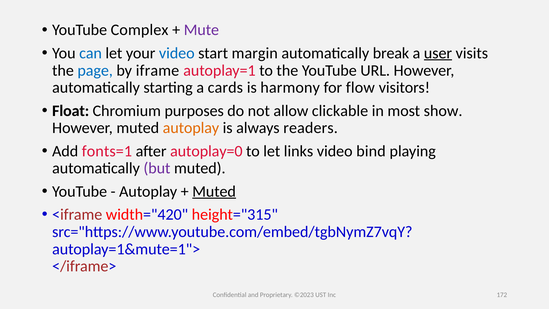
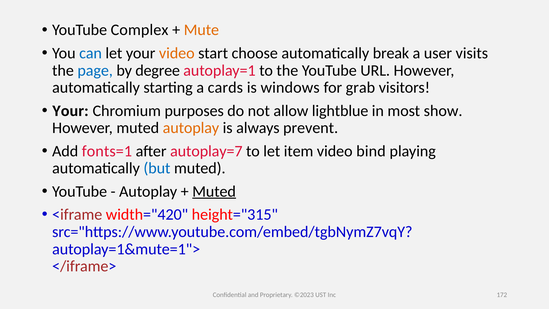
Mute colour: purple -> orange
video at (177, 53) colour: blue -> orange
margin: margin -> choose
user underline: present -> none
iframe: iframe -> degree
harmony: harmony -> windows
flow: flow -> grab
Float at (71, 111): Float -> Your
clickable: clickable -> lightblue
readers: readers -> prevent
autoplay=0: autoplay=0 -> autoplay=7
links: links -> item
but colour: purple -> blue
